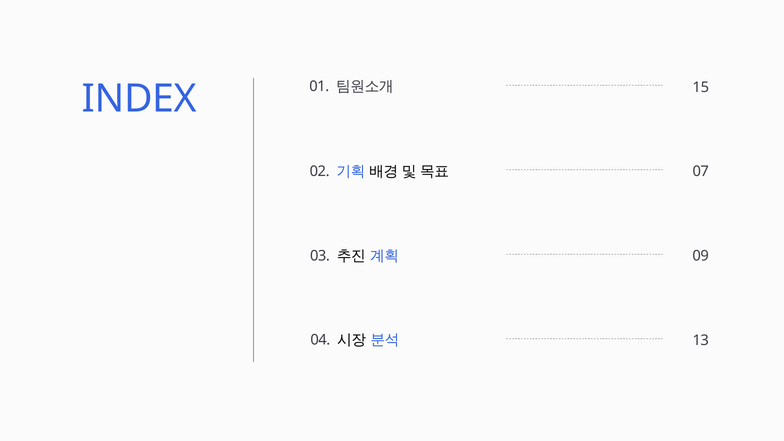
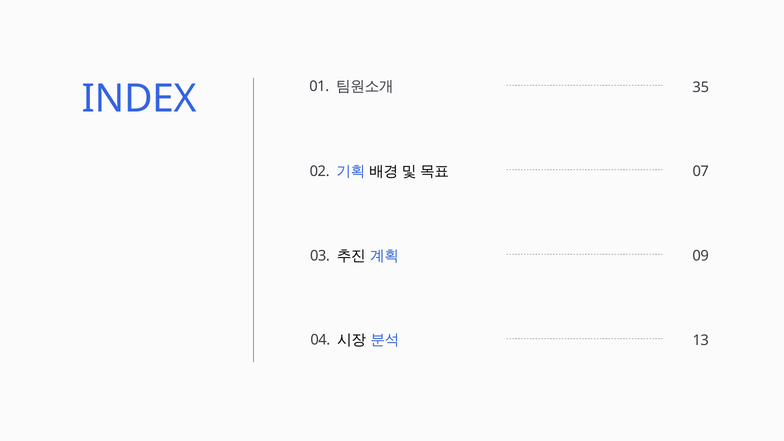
15: 15 -> 35
